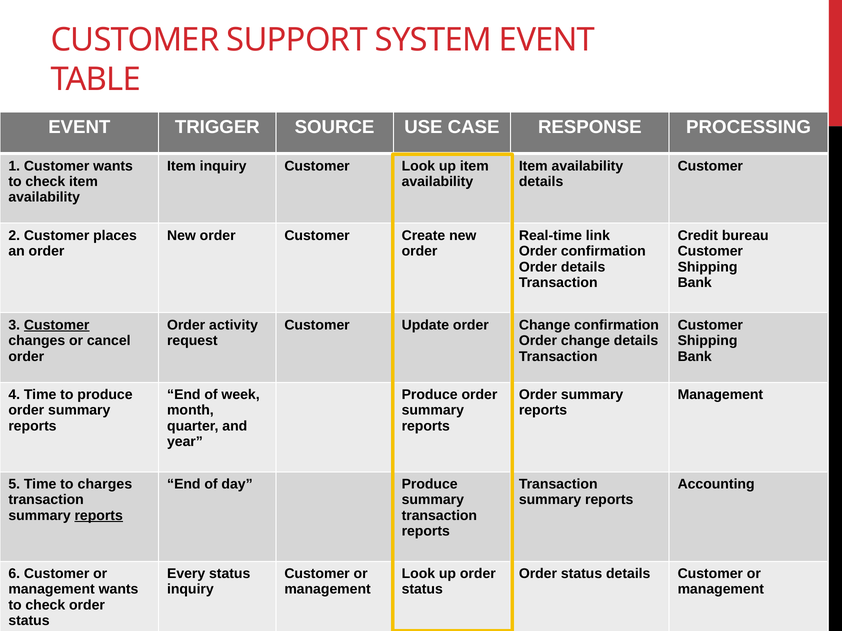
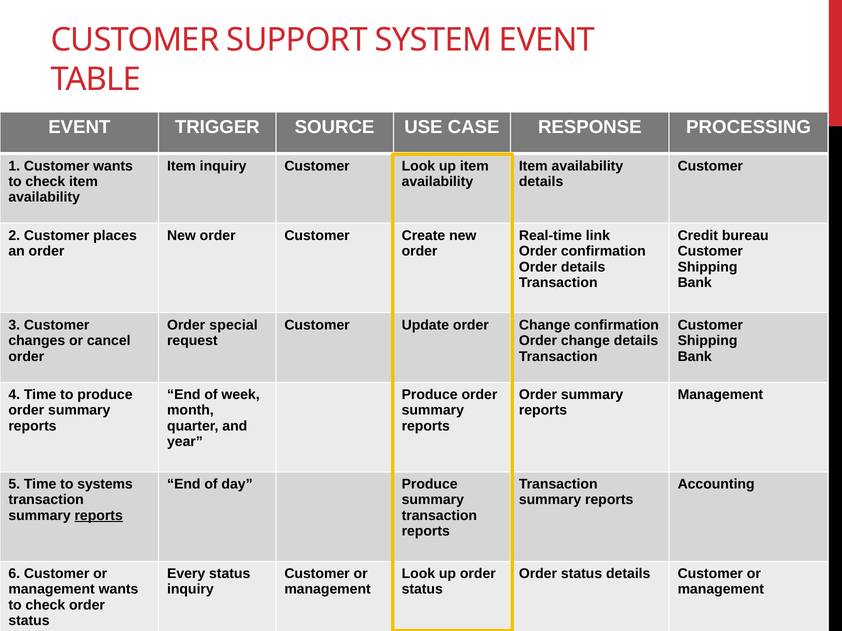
Customer at (57, 325) underline: present -> none
activity: activity -> special
charges: charges -> systems
